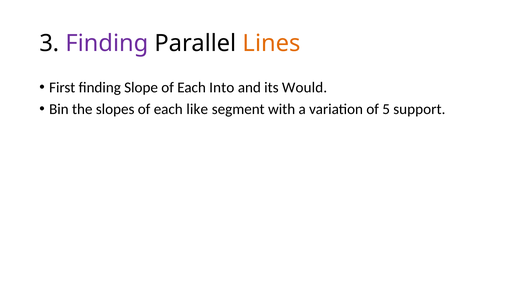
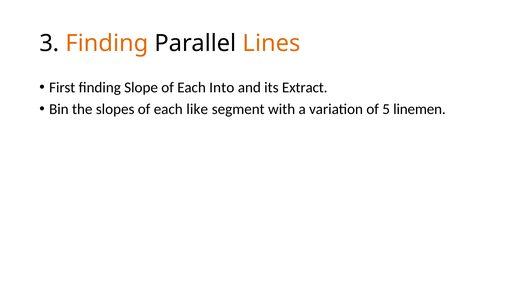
Finding at (107, 43) colour: purple -> orange
Would: Would -> Extract
support: support -> linemen
